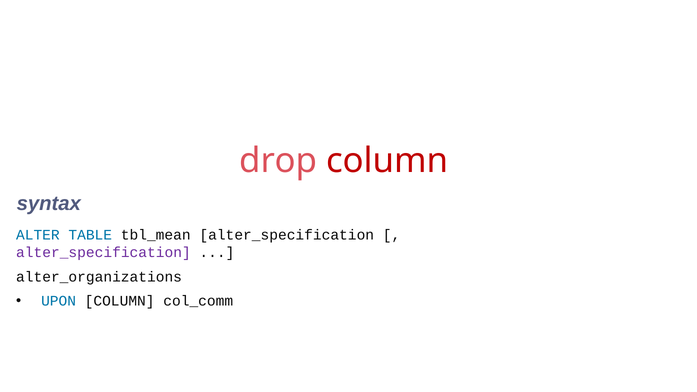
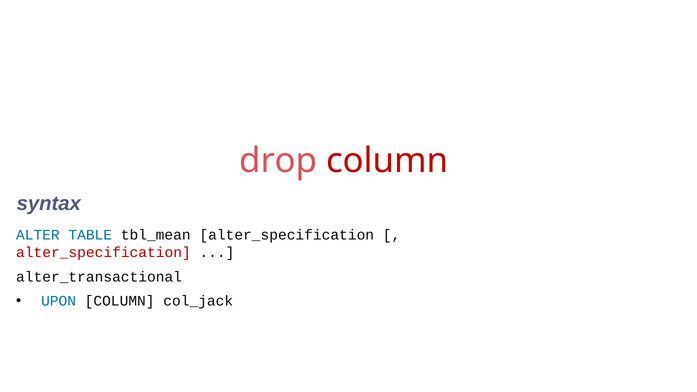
alter_specification at (103, 252) colour: purple -> red
alter_organizations: alter_organizations -> alter_transactional
col_comm: col_comm -> col_jack
